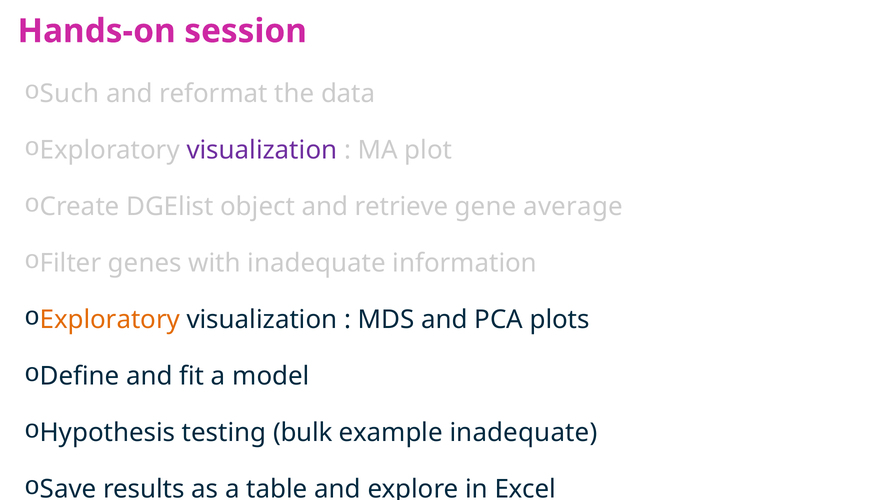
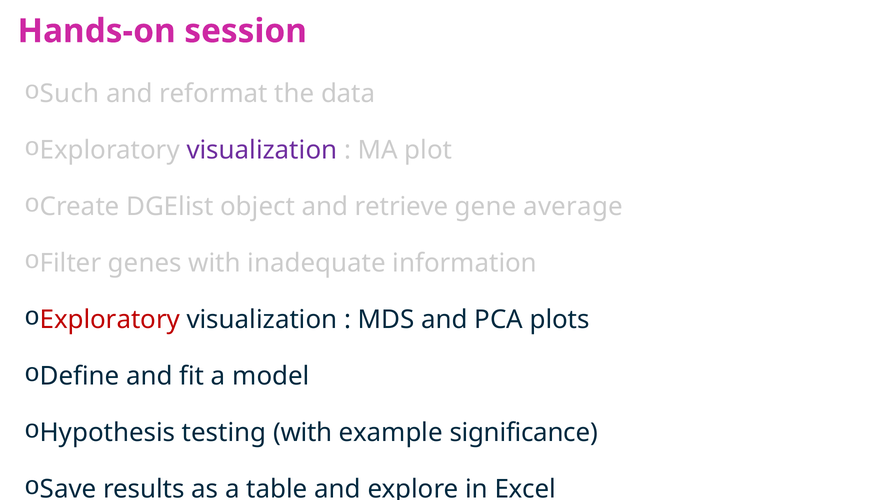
Exploratory at (110, 320) colour: orange -> red
testing bulk: bulk -> with
example inadequate: inadequate -> significance
